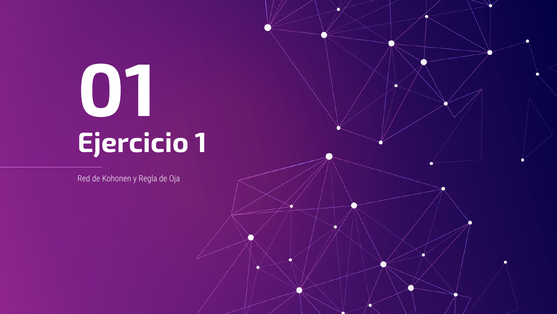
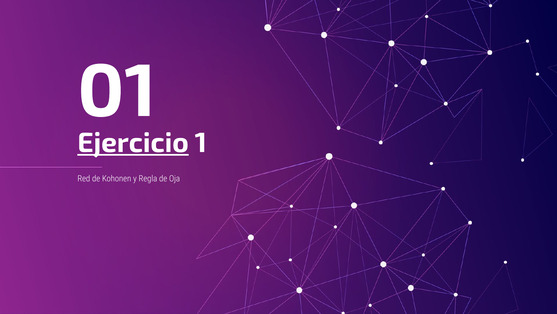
Ejercicio underline: none -> present
